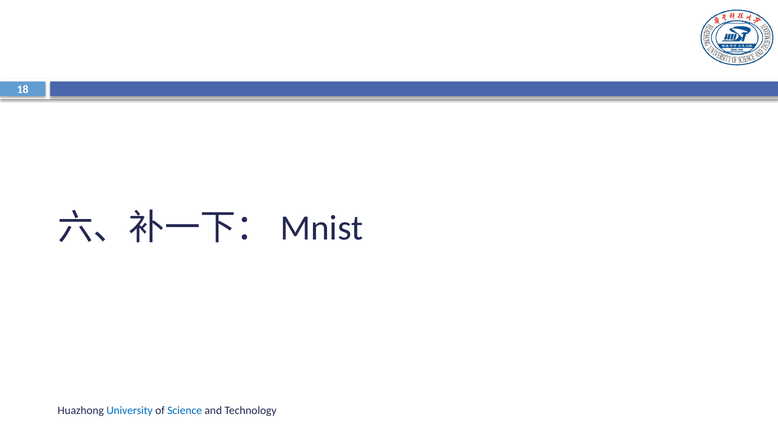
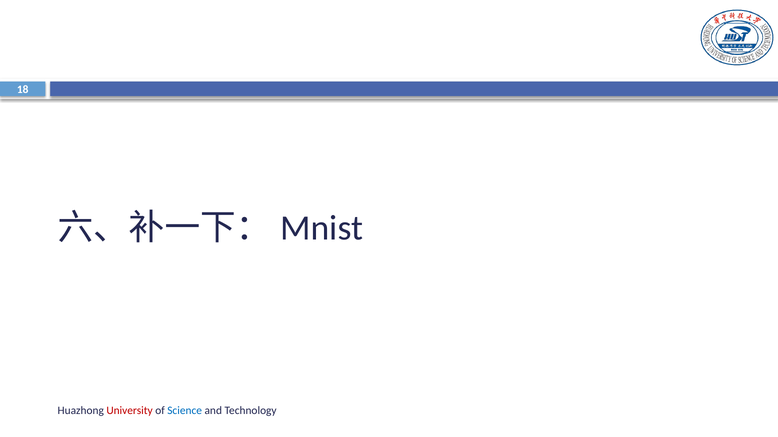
University colour: blue -> red
